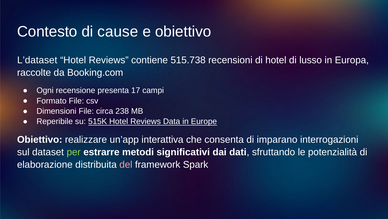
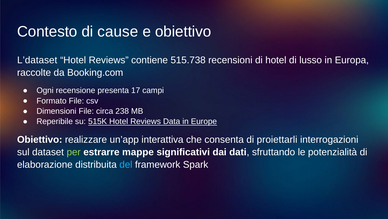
imparano: imparano -> proiettarli
metodi: metodi -> mappe
del colour: pink -> light blue
